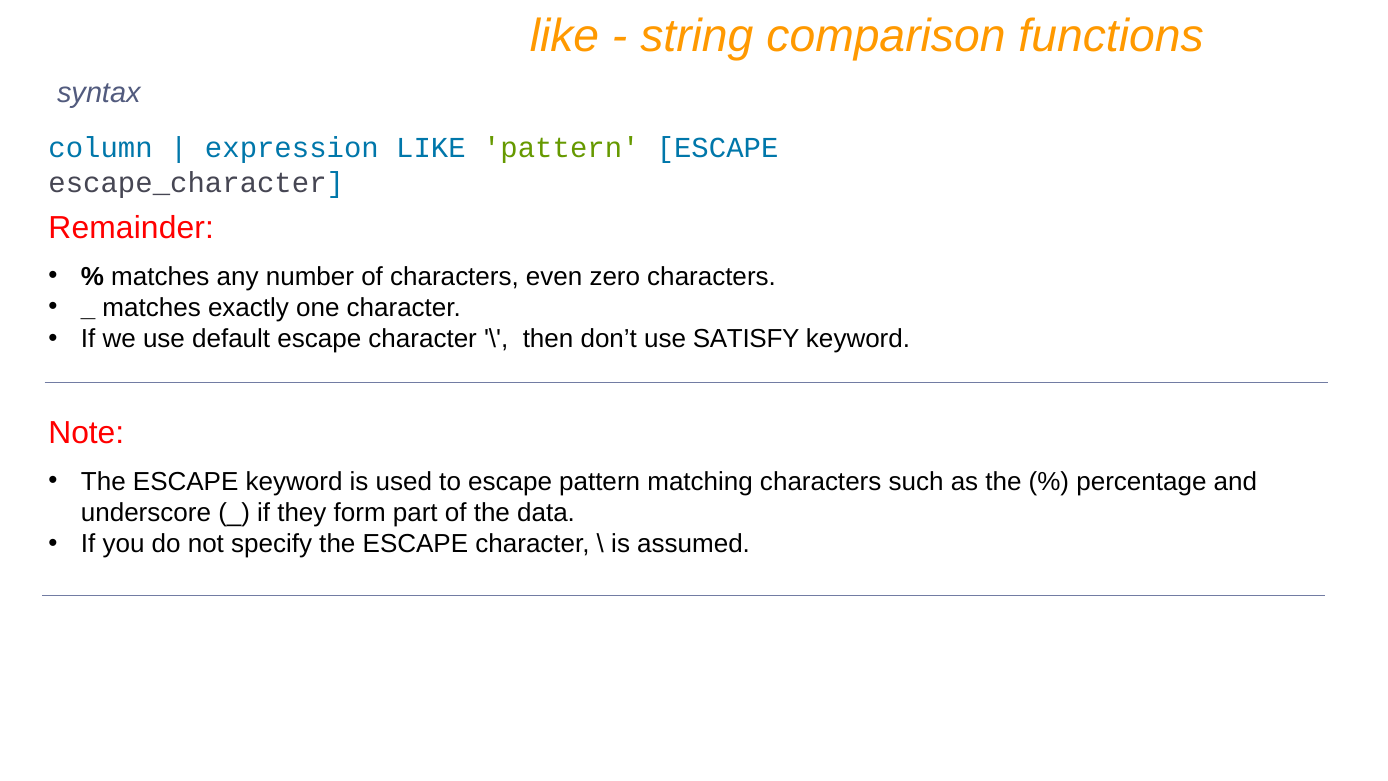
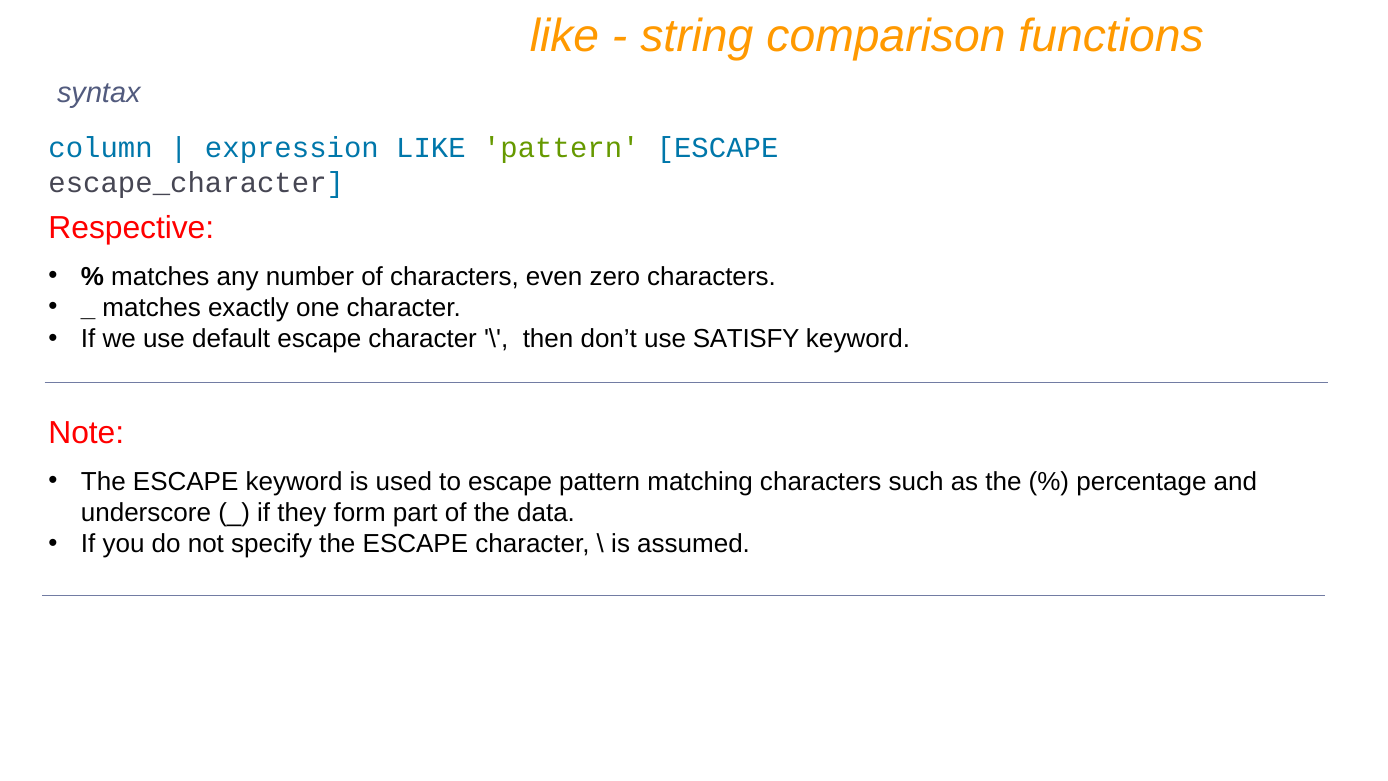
Remainder: Remainder -> Respective
